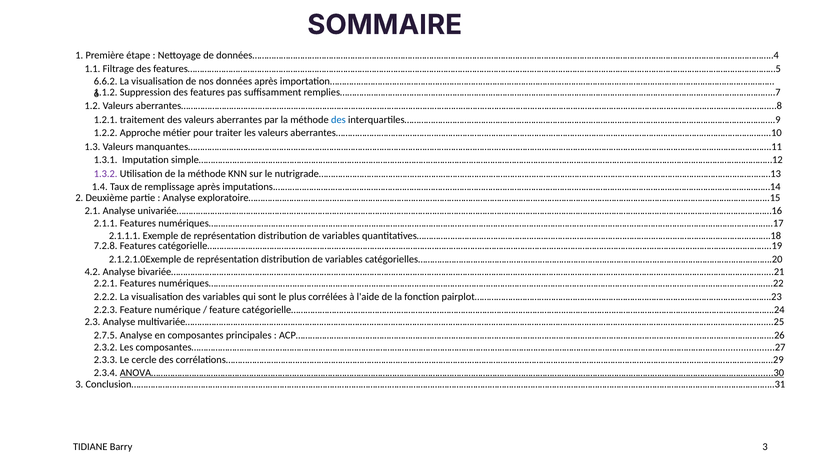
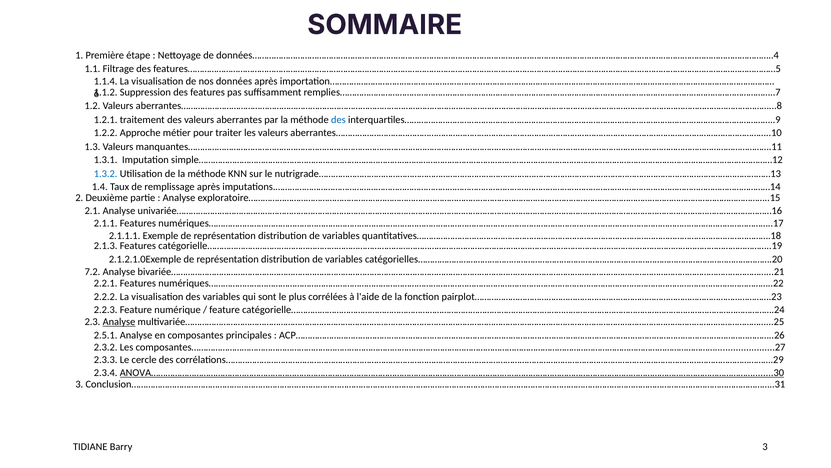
6.6.2: 6.6.2 -> 1.1.4
1.3.2 colour: purple -> blue
7.2.8: 7.2.8 -> 2.1.3
4.2: 4.2 -> 7.2
Analyse at (119, 322) underline: none -> present
2.7.5: 2.7.5 -> 2.5.1
